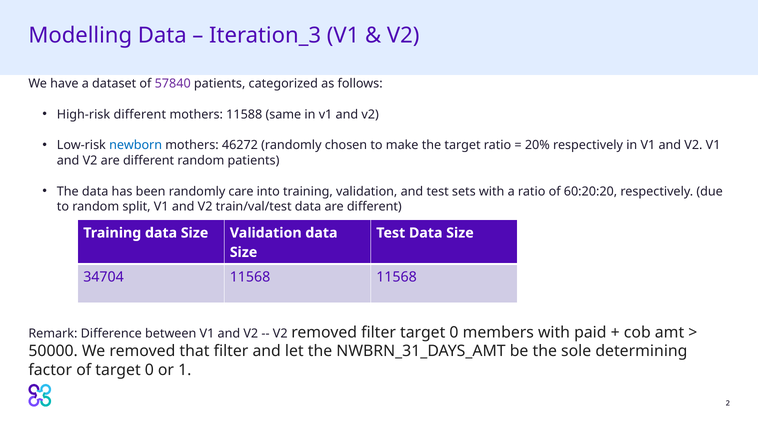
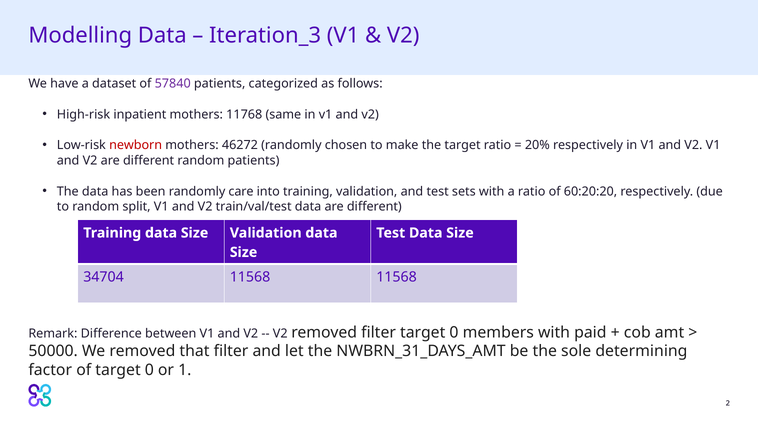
High-risk different: different -> inpatient
11588: 11588 -> 11768
newborn colour: blue -> red
